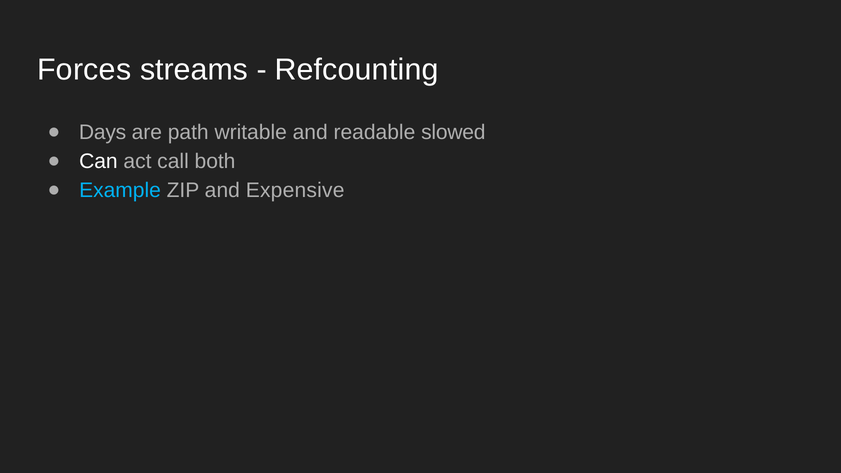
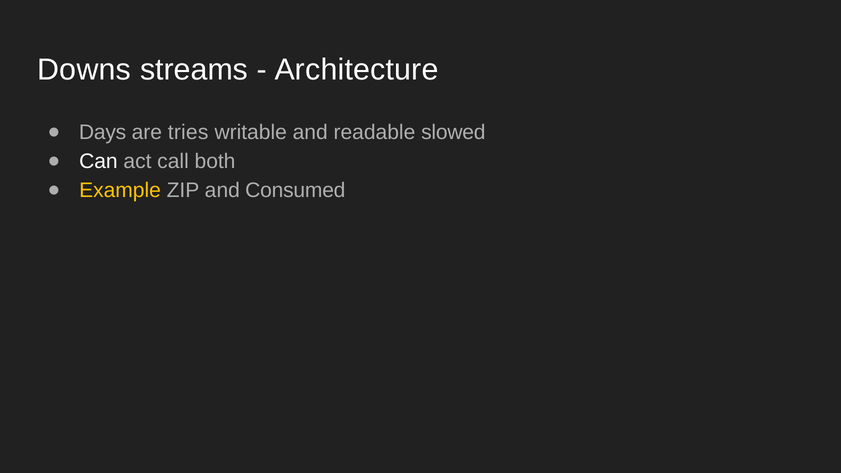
Forces: Forces -> Downs
Refcounting: Refcounting -> Architecture
path: path -> tries
Example colour: light blue -> yellow
Expensive: Expensive -> Consumed
